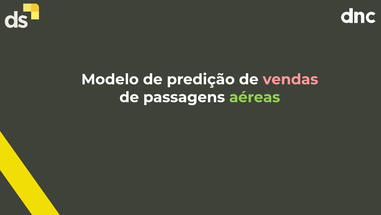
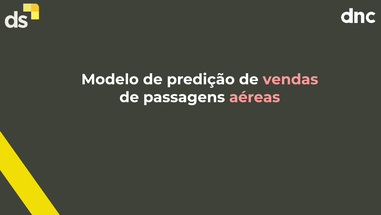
aéreas colour: light green -> pink
